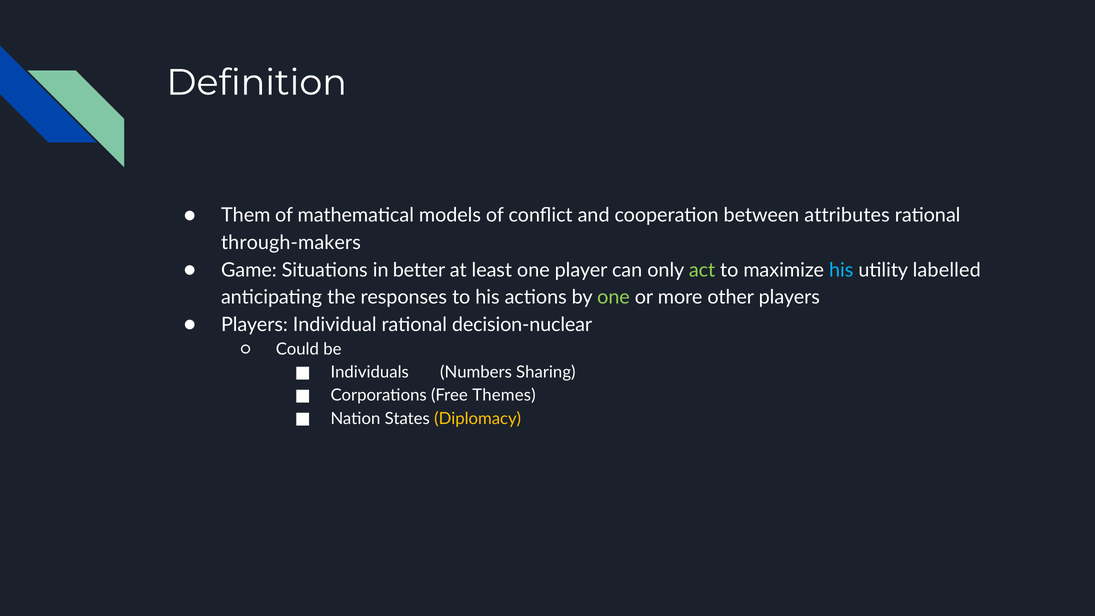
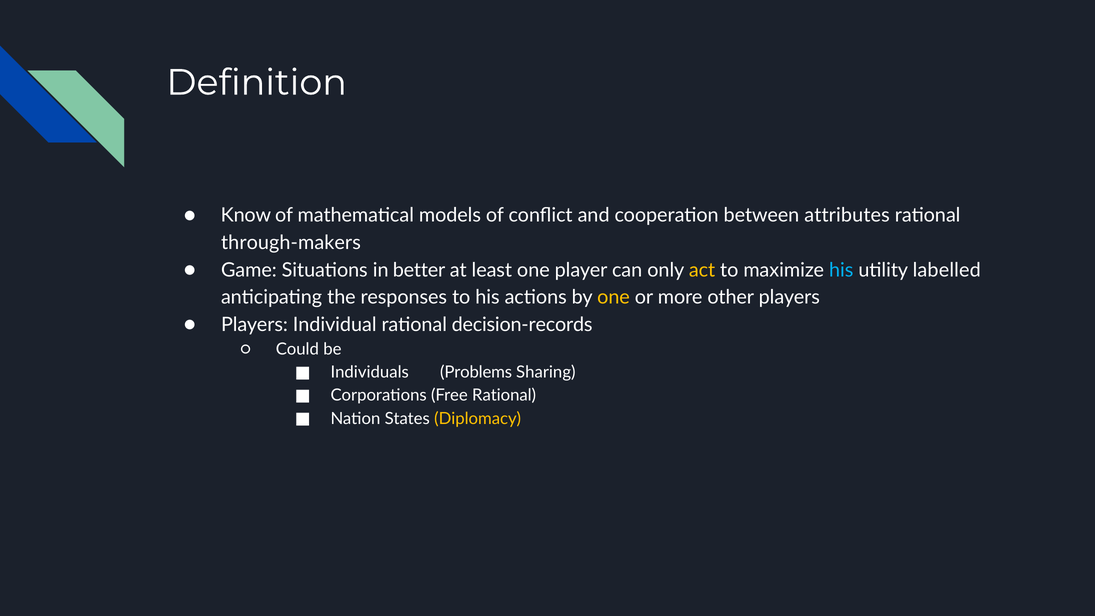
Them: Them -> Know
act colour: light green -> yellow
one at (614, 297) colour: light green -> yellow
decision-nuclear: decision-nuclear -> decision-records
Numbers: Numbers -> Problems
Free Themes: Themes -> Rational
